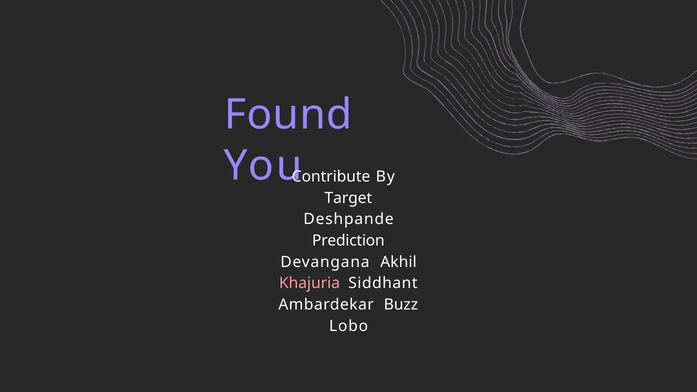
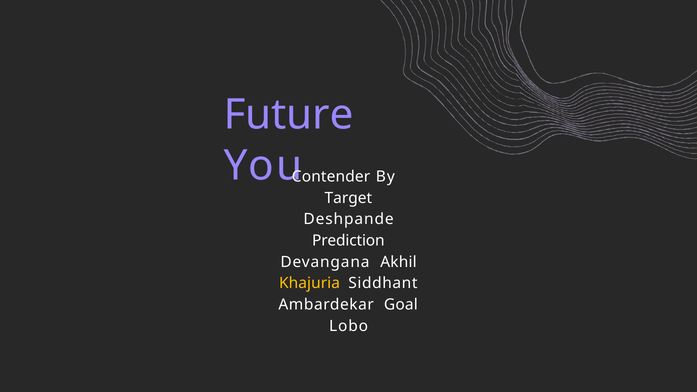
Found: Found -> Future
Contribute: Contribute -> Contender
Khajuria colour: pink -> yellow
Buzz: Buzz -> Goal
